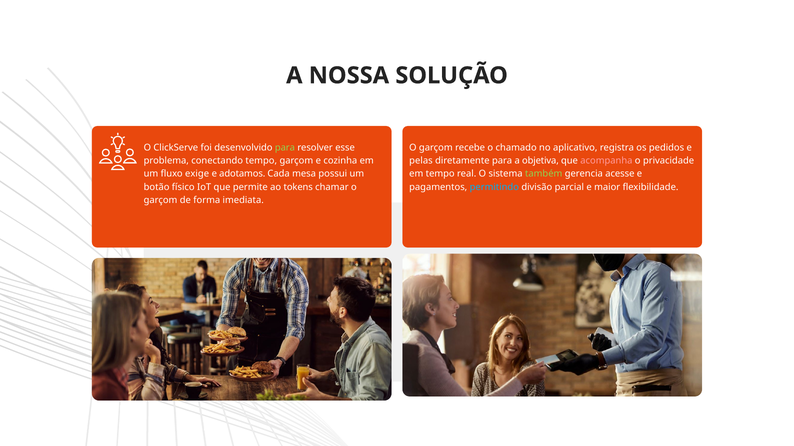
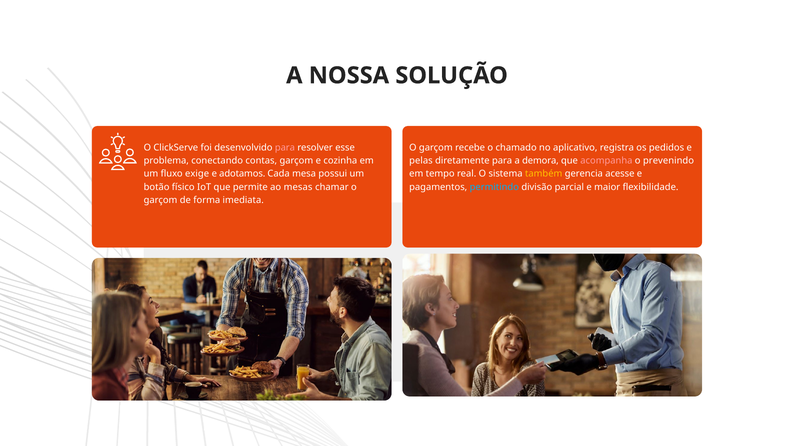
para at (285, 148) colour: light green -> pink
conectando tempo: tempo -> contas
objetiva: objetiva -> demora
privacidade: privacidade -> prevenindo
também colour: light green -> yellow
tokens: tokens -> mesas
